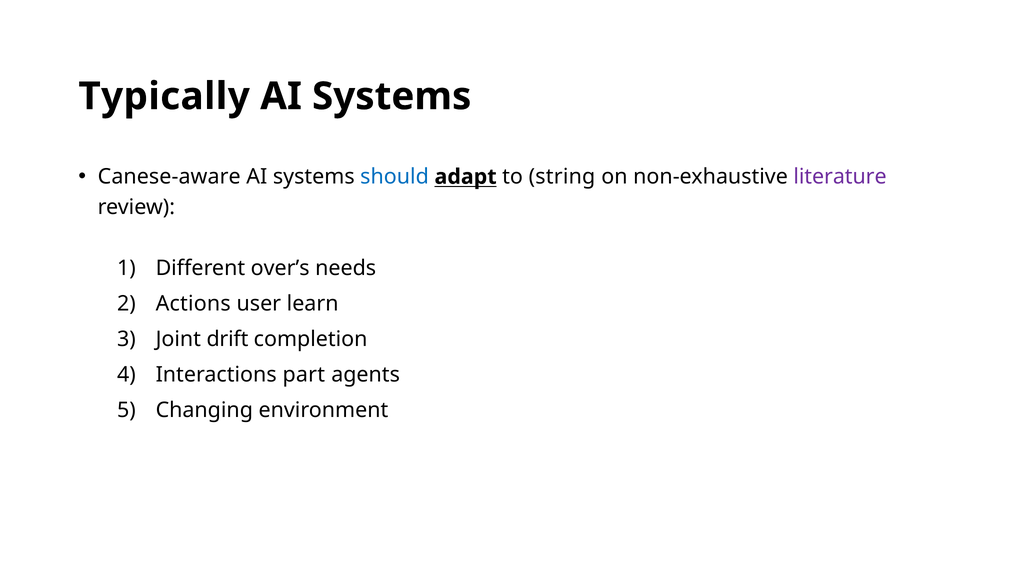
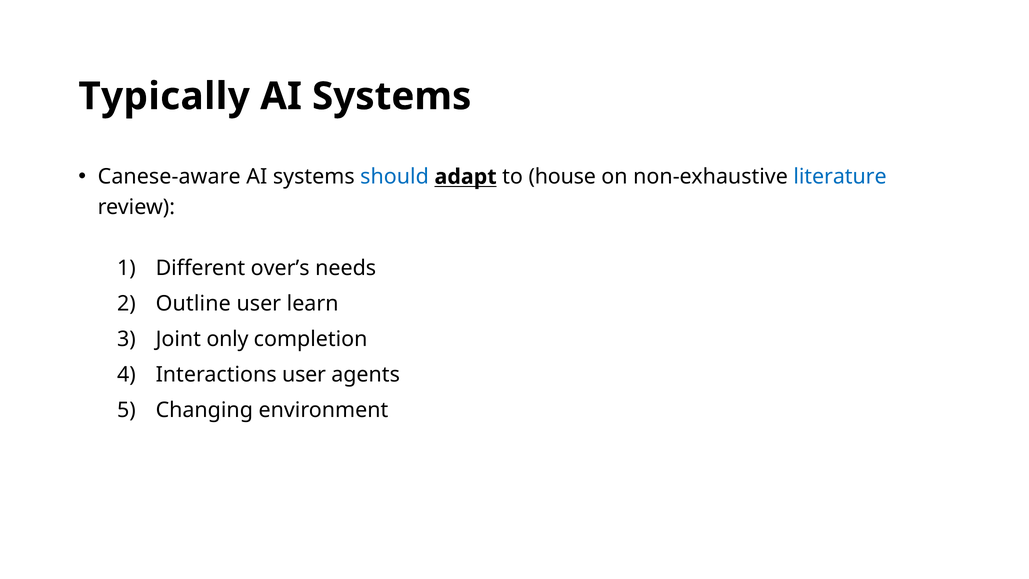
string: string -> house
literature colour: purple -> blue
Actions: Actions -> Outline
drift: drift -> only
Interactions part: part -> user
